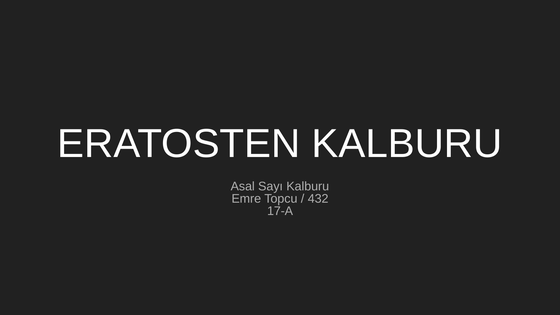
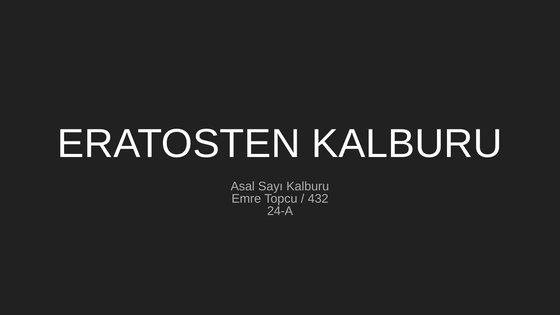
17-A: 17-A -> 24-A
